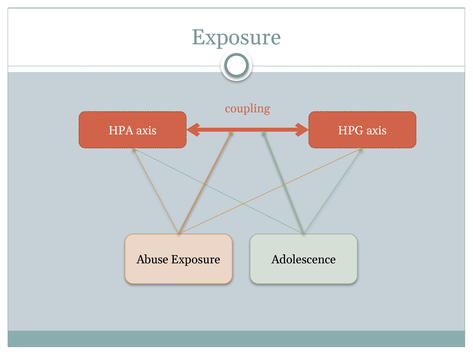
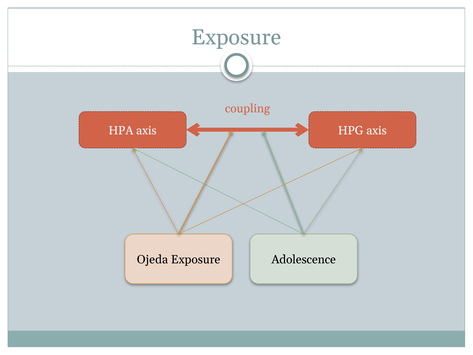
Abuse: Abuse -> Ojeda
